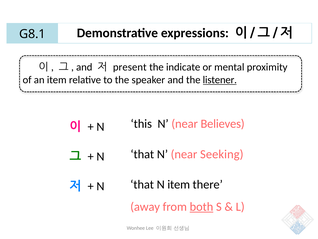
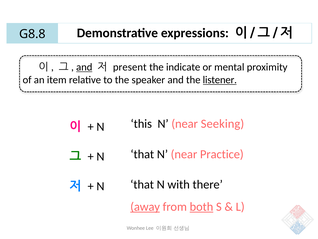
G8.1: G8.1 -> G8.8
and at (84, 67) underline: none -> present
Believes: Believes -> Seeking
Seeking: Seeking -> Practice
N item: item -> with
away underline: none -> present
